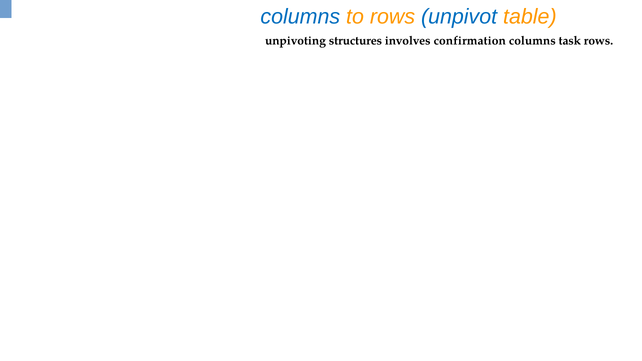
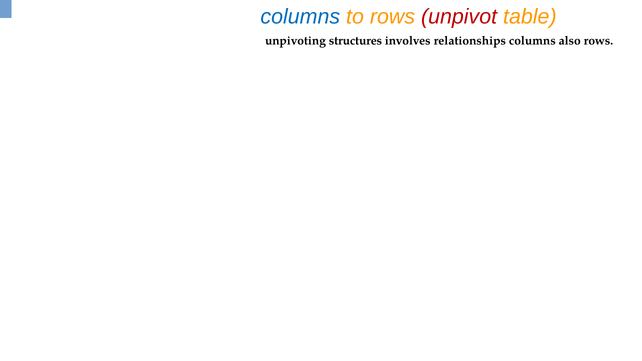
unpivot colour: blue -> red
confirmation: confirmation -> relationships
task: task -> also
